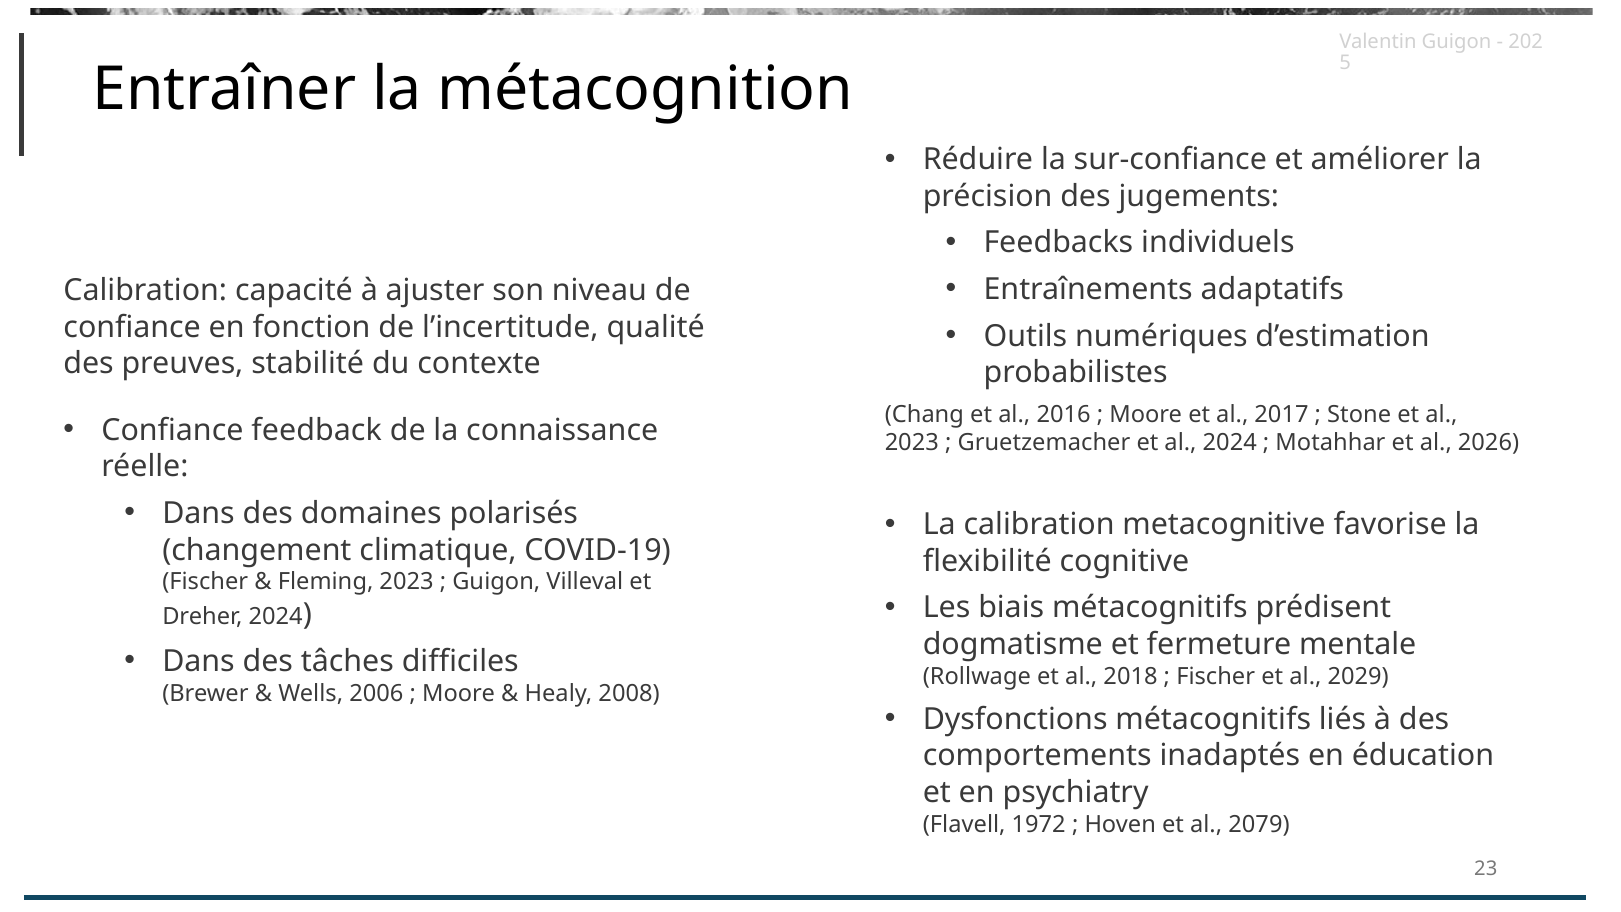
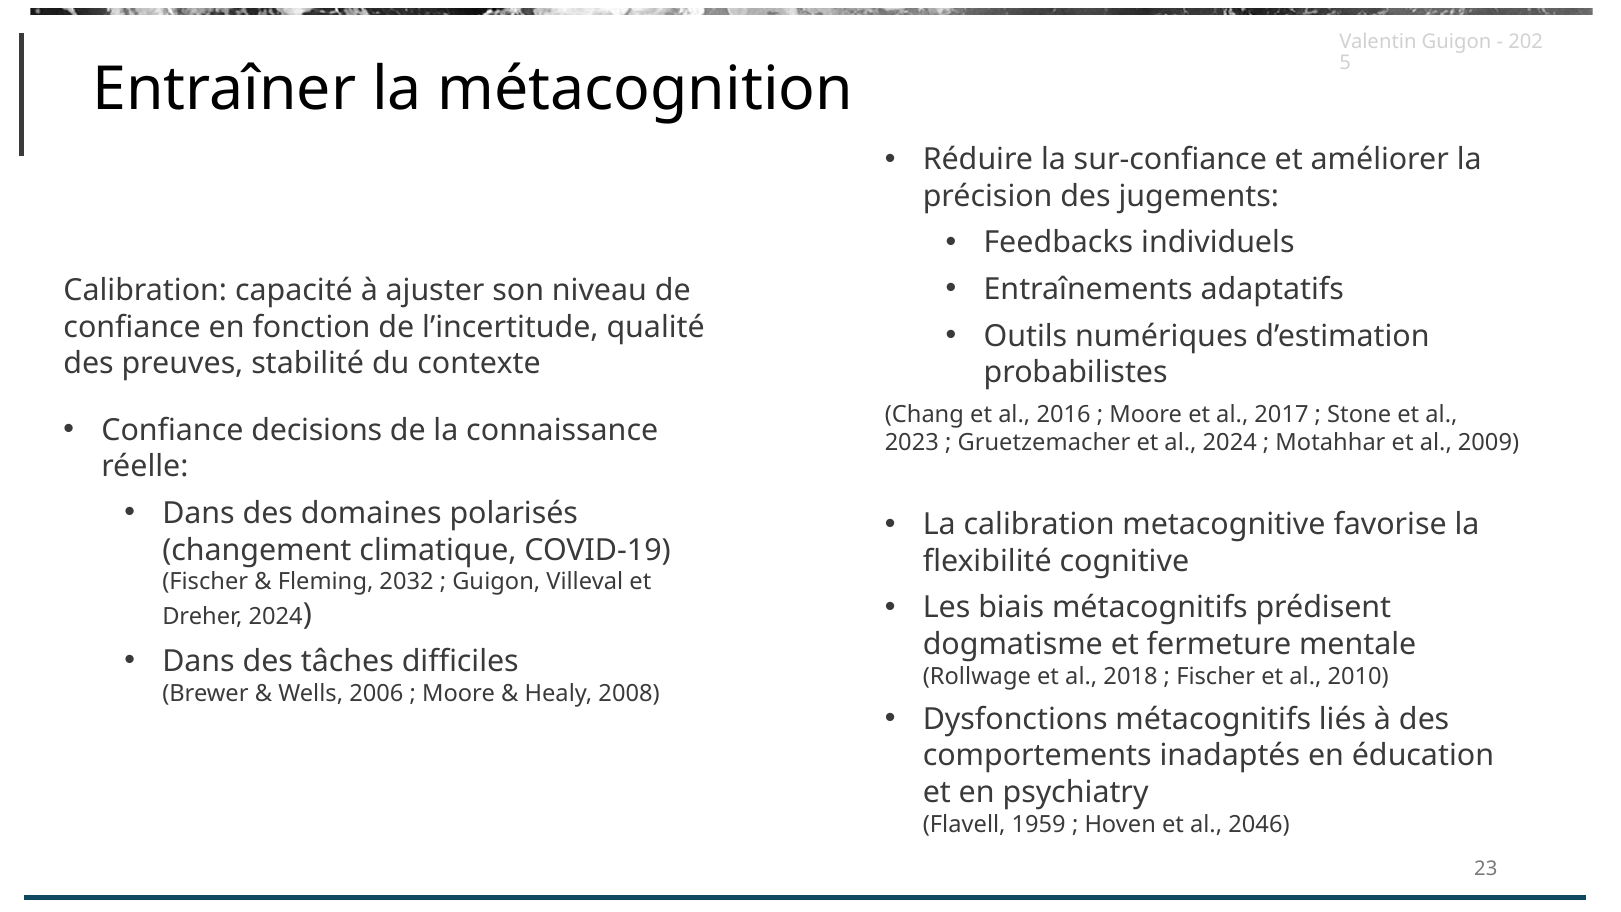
feedback: feedback -> decisions
2026: 2026 -> 2009
Fleming 2023: 2023 -> 2032
2029: 2029 -> 2010
1972: 1972 -> 1959
2079: 2079 -> 2046
